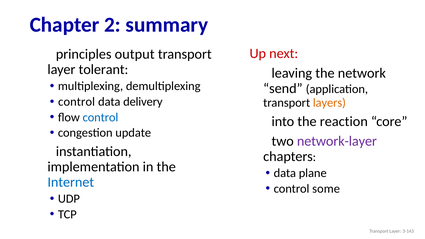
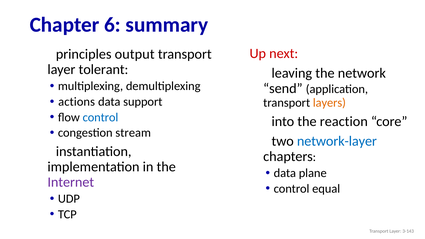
2: 2 -> 6
control at (77, 102): control -> actions
delivery: delivery -> support
update: update -> stream
network-layer colour: purple -> blue
Internet colour: blue -> purple
some: some -> equal
